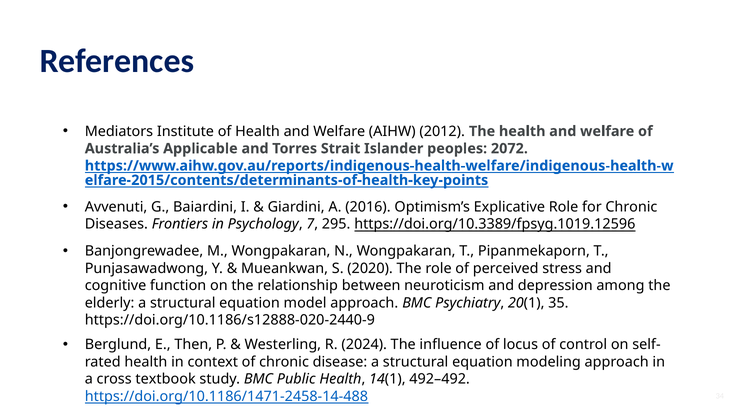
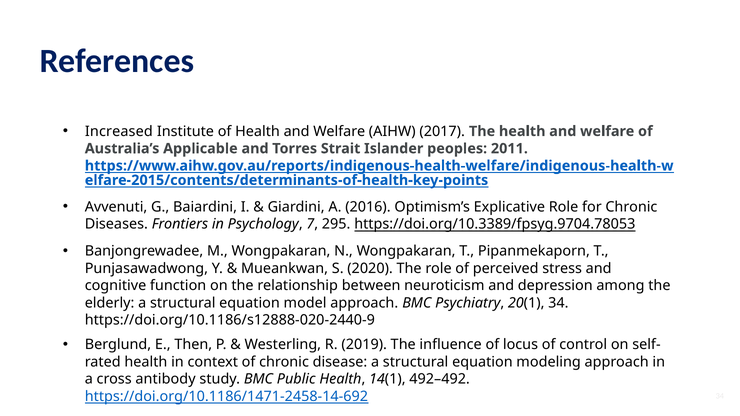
Mediators: Mediators -> Increased
2012: 2012 -> 2017
2072: 2072 -> 2011
https://doi.org/10.3389/fpsyg.1019.12596: https://doi.org/10.3389/fpsyg.1019.12596 -> https://doi.org/10.3389/fpsyg.9704.78053
20(1 35: 35 -> 34
2024: 2024 -> 2019
textbook: textbook -> antibody
https://doi.org/10.1186/1471-2458-14-488: https://doi.org/10.1186/1471-2458-14-488 -> https://doi.org/10.1186/1471-2458-14-692
